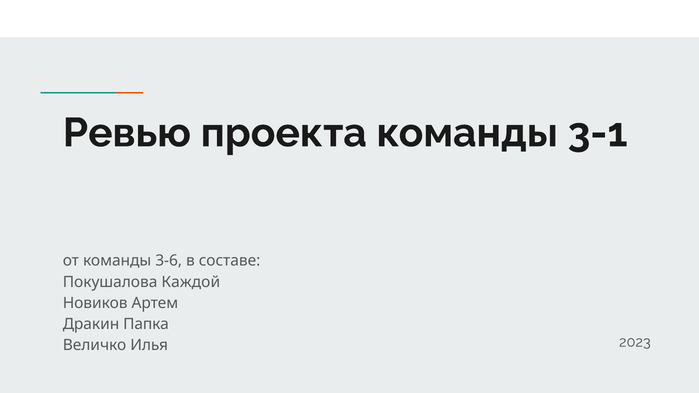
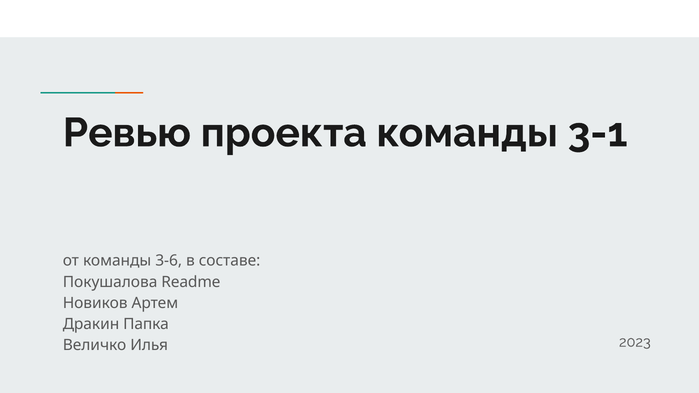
Каждой: Каждой -> Readme
